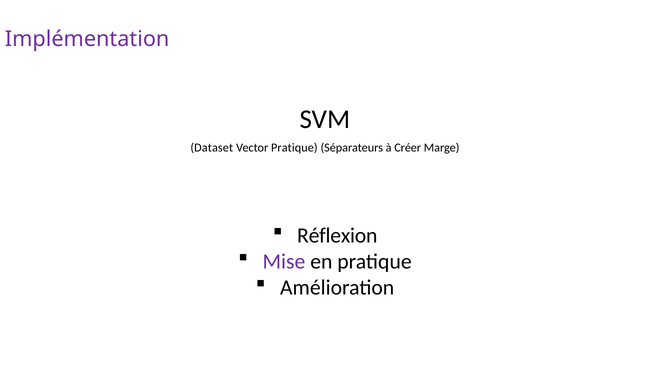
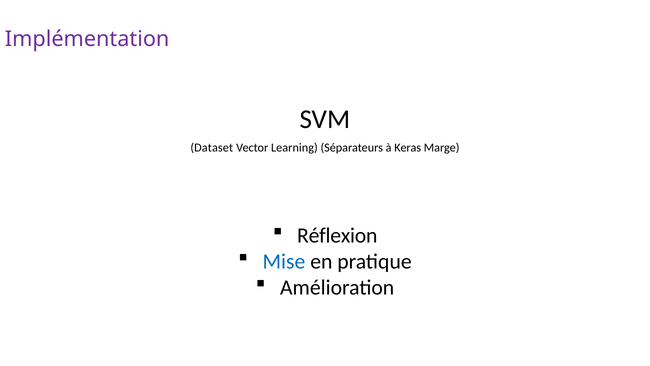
Vector Pratique: Pratique -> Learning
Créer: Créer -> Keras
Mise colour: purple -> blue
